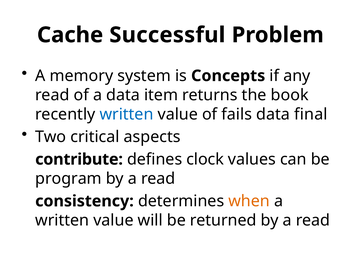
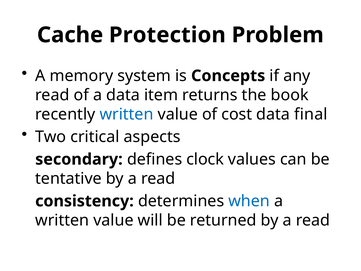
Successful: Successful -> Protection
fails: fails -> cost
contribute: contribute -> secondary
program: program -> tentative
when colour: orange -> blue
